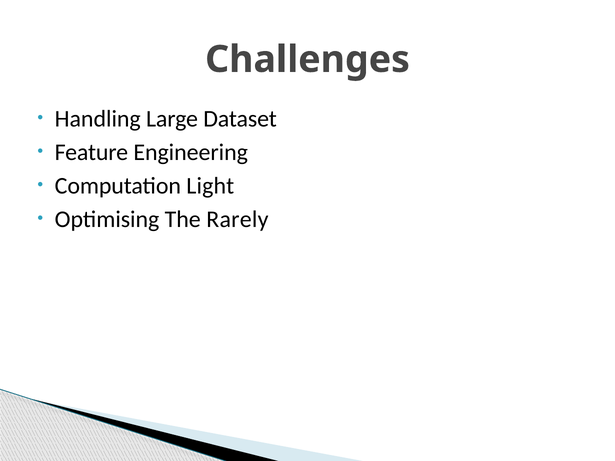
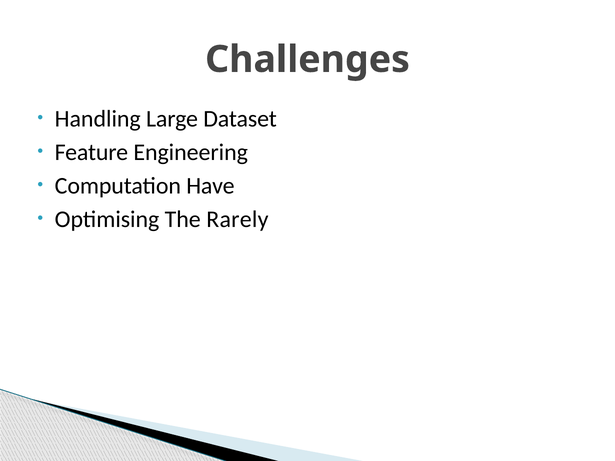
Light: Light -> Have
